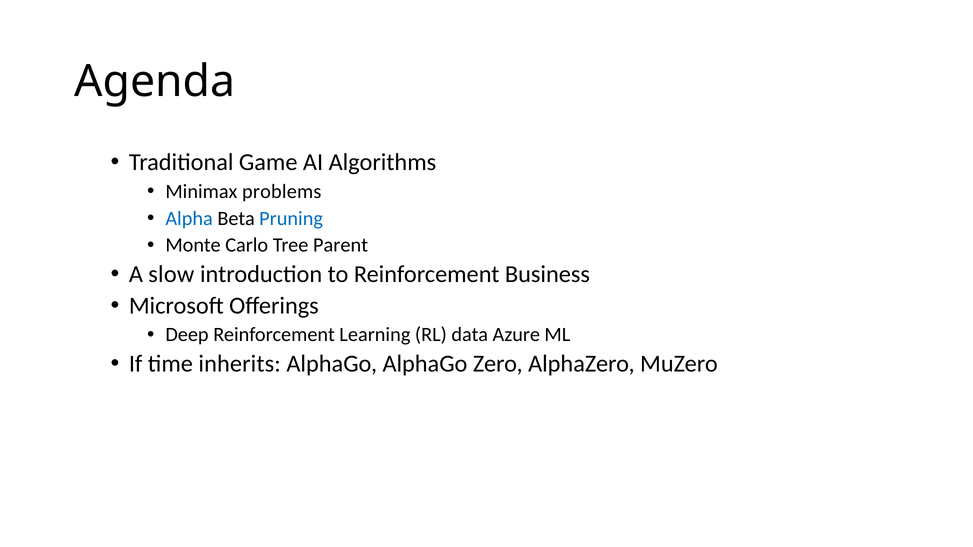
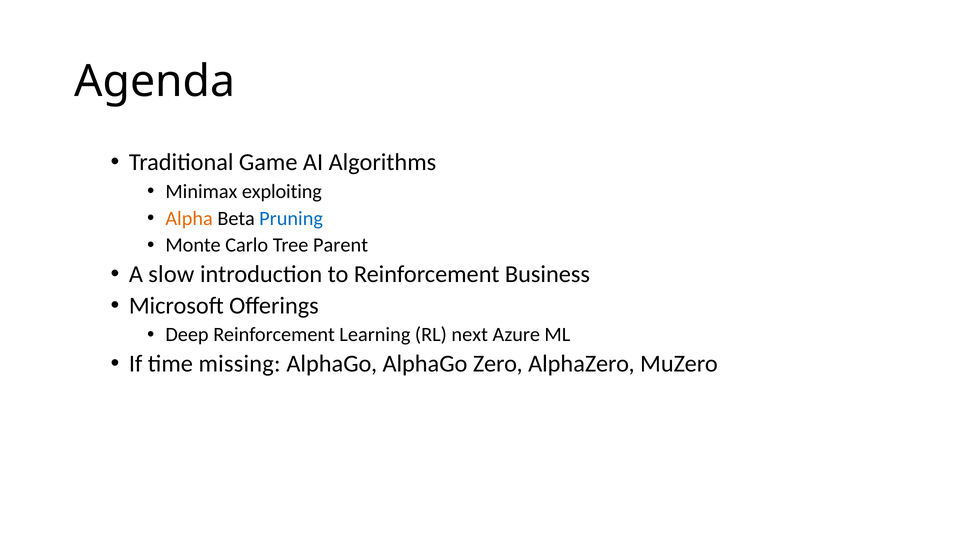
problems: problems -> exploiting
Alpha colour: blue -> orange
data: data -> next
inherits: inherits -> missing
